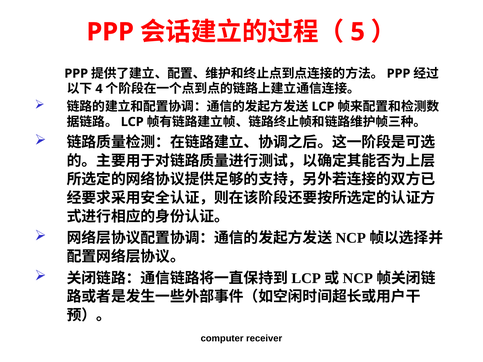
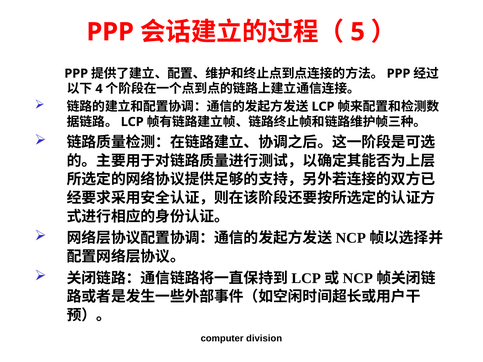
receiver: receiver -> division
